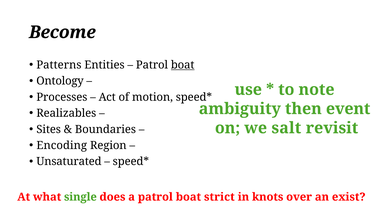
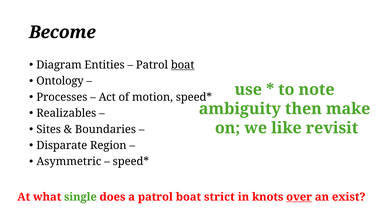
Patterns: Patterns -> Diagram
event: event -> make
salt: salt -> like
Encoding: Encoding -> Disparate
Unsaturated: Unsaturated -> Asymmetric
over underline: none -> present
